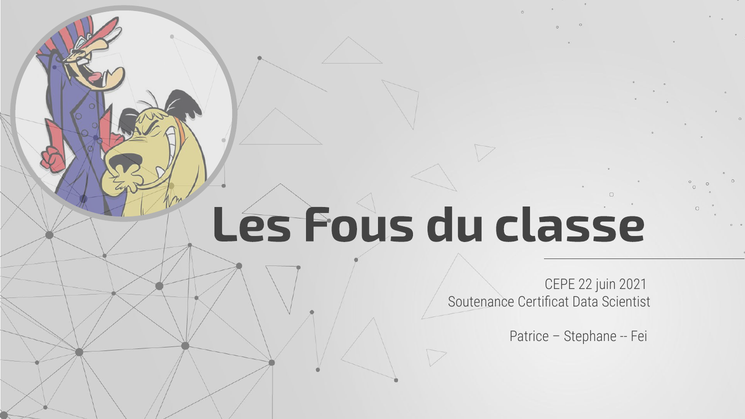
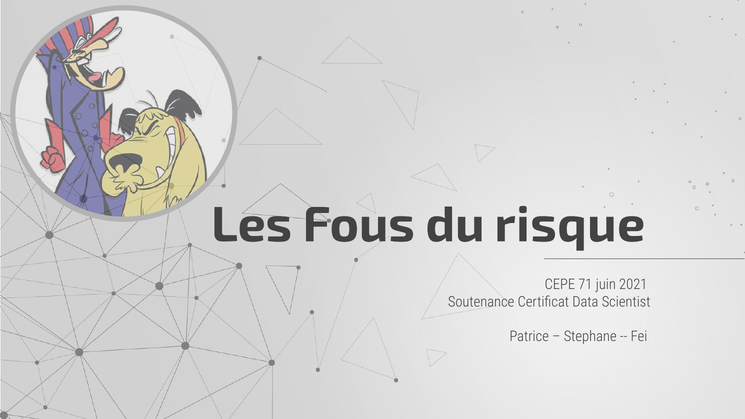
classe: classe -> risque
22: 22 -> 71
